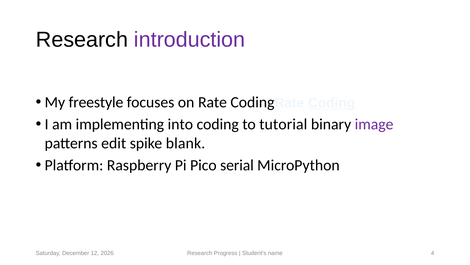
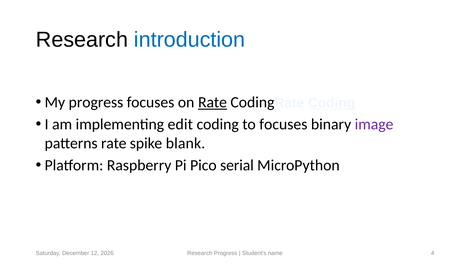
introduction colour: purple -> blue
My freestyle: freestyle -> progress
Rate at (213, 102) underline: none -> present
into: into -> edit
to tutorial: tutorial -> focuses
patterns edit: edit -> rate
